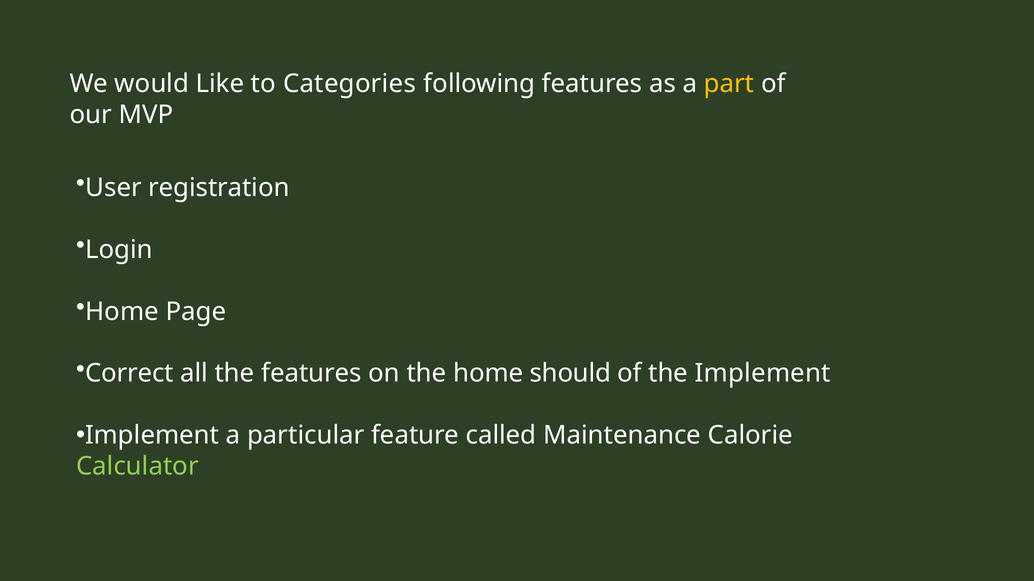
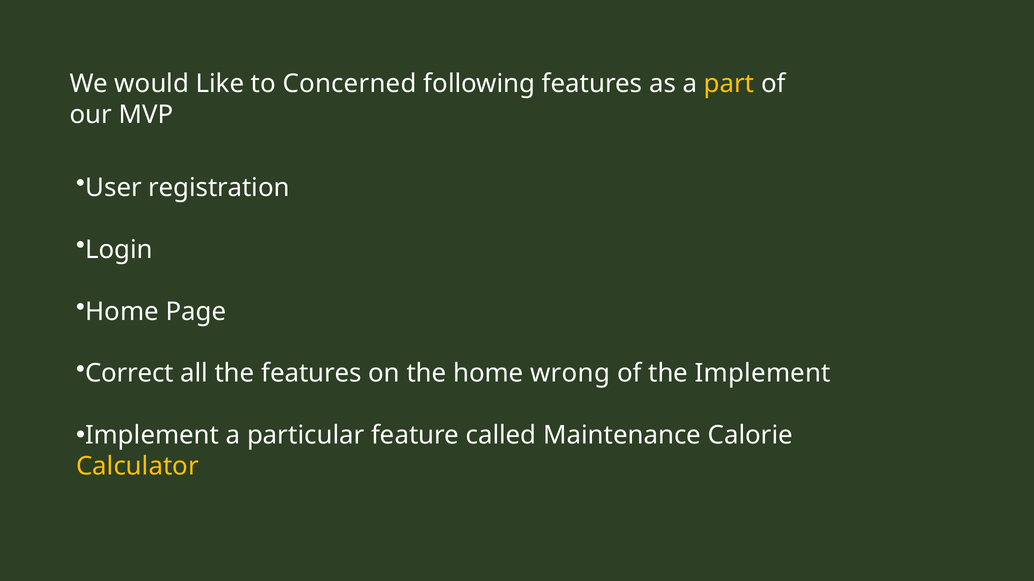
Categories: Categories -> Concerned
should: should -> wrong
Calculator colour: light green -> yellow
